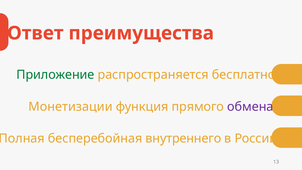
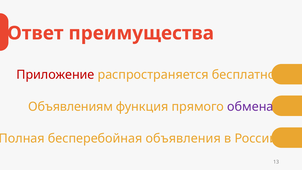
Приложение colour: green -> red
Монетизации: Монетизации -> Объявлениям
внутреннего: внутреннего -> объявления
